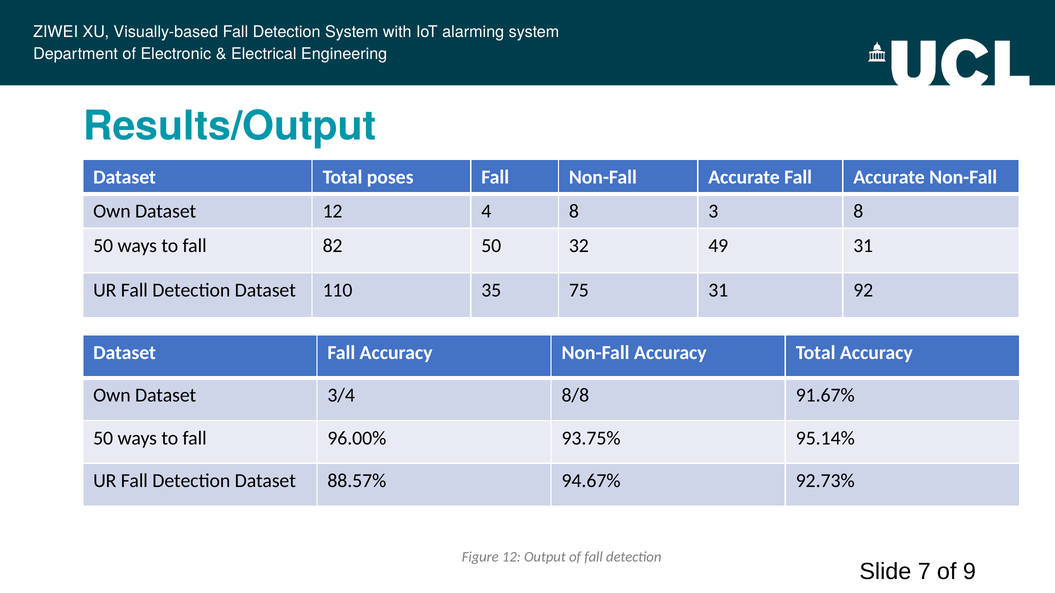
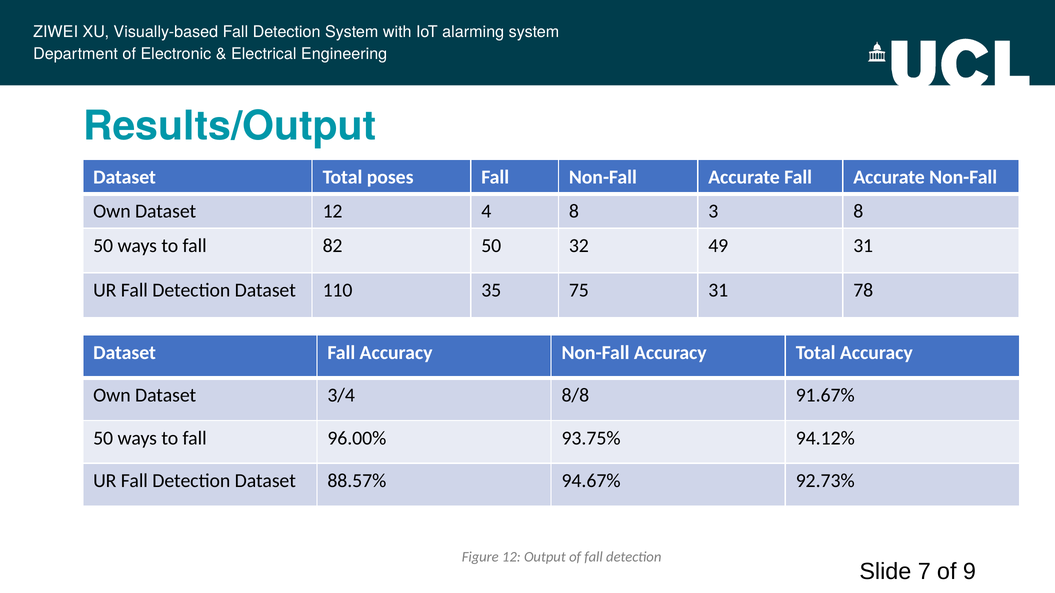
92: 92 -> 78
95.14%: 95.14% -> 94.12%
